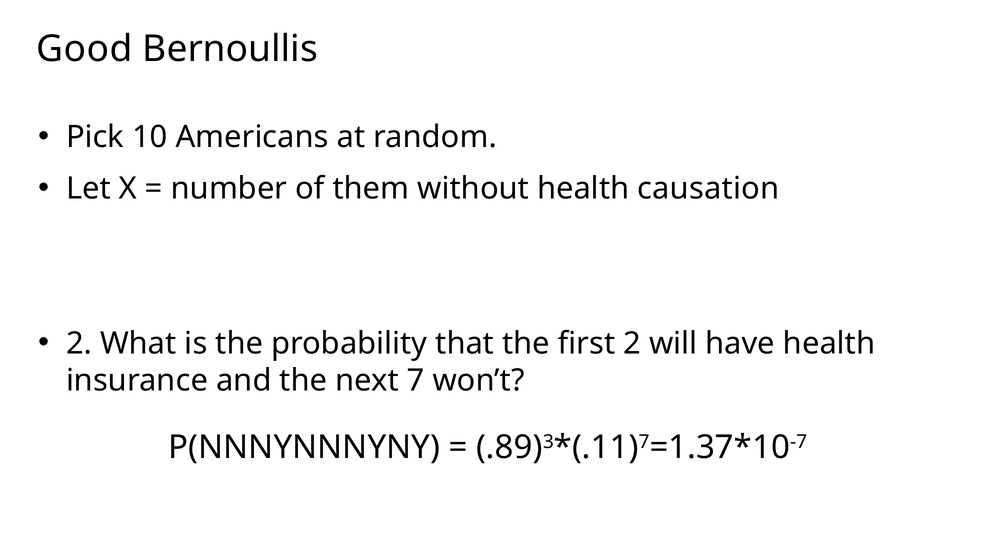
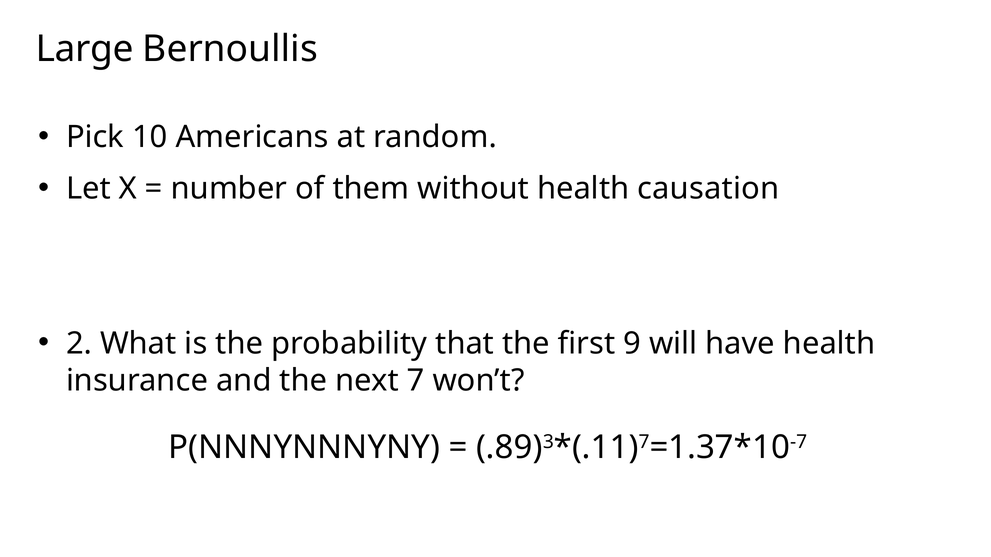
Good: Good -> Large
first 2: 2 -> 9
